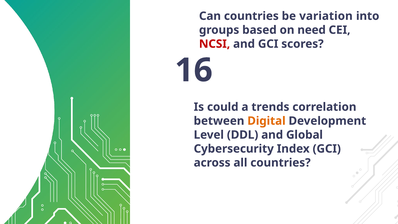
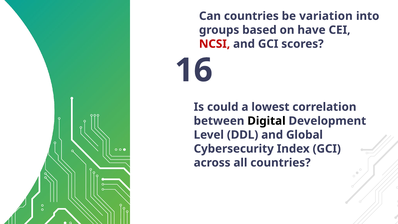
need: need -> have
trends: trends -> lowest
Digital colour: orange -> black
